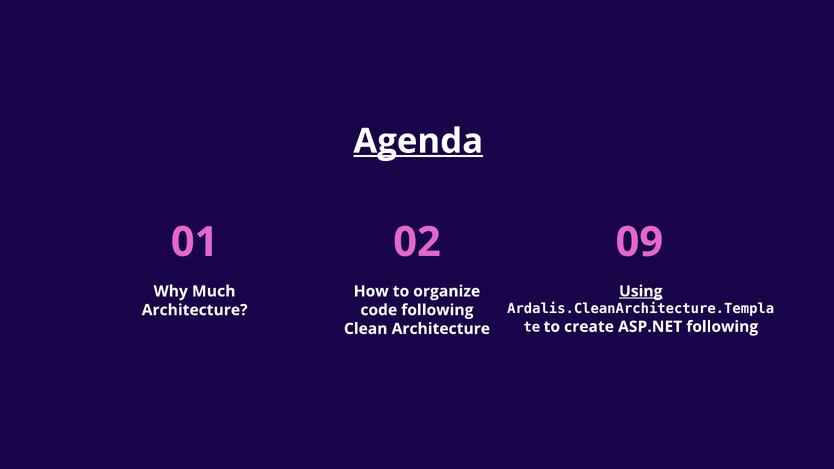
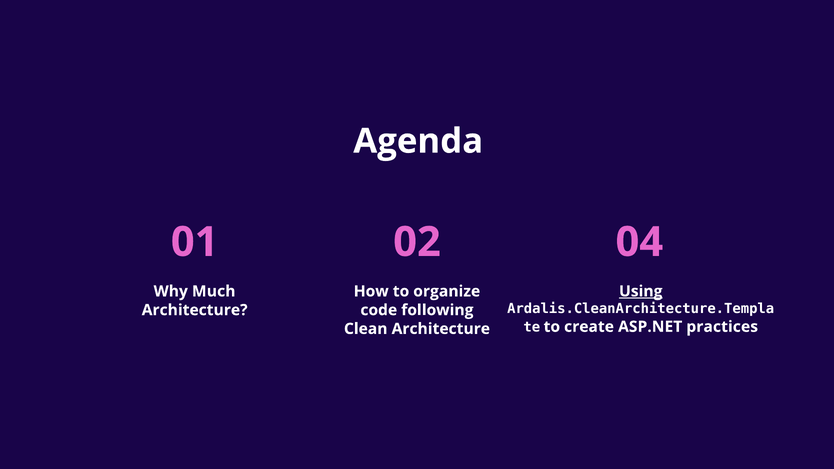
Agenda underline: present -> none
09: 09 -> 04
ASP.NET following: following -> practices
